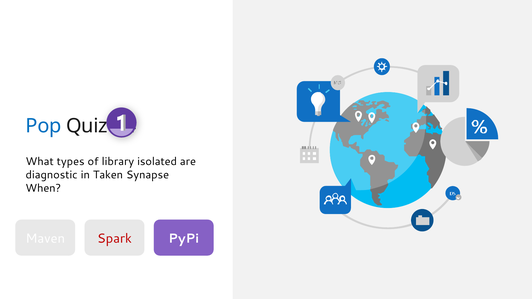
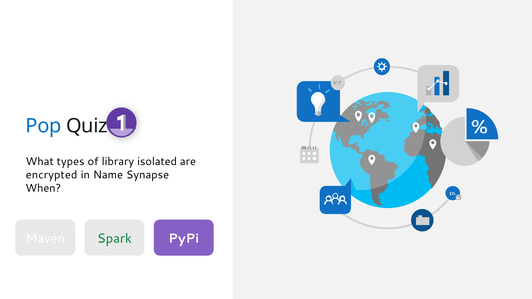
diagnostic: diagnostic -> encrypted
Taken: Taken -> Name
Spark colour: red -> green
